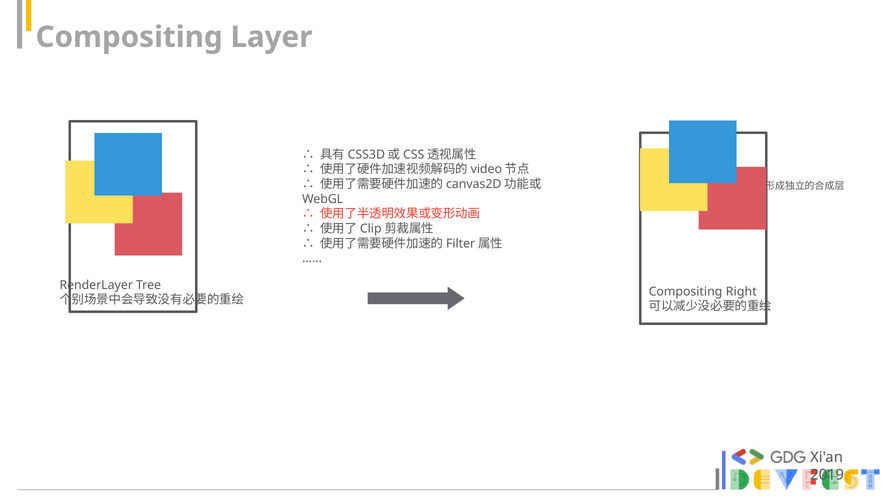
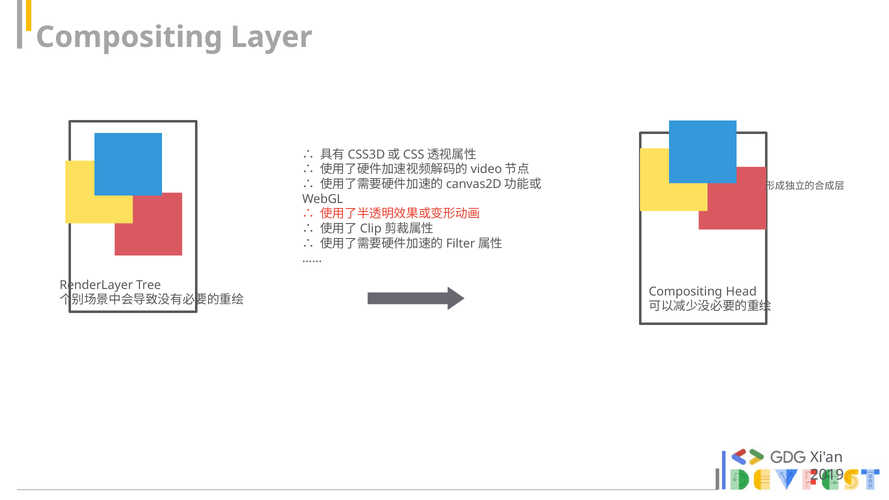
Right: Right -> Head
